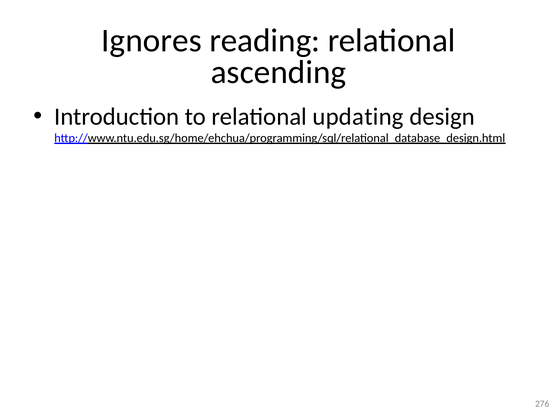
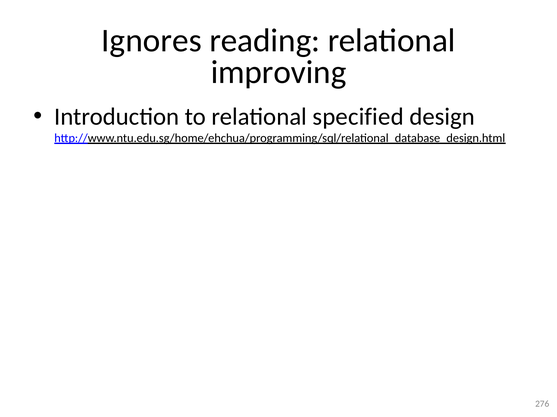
ascending: ascending -> improving
updating: updating -> specified
